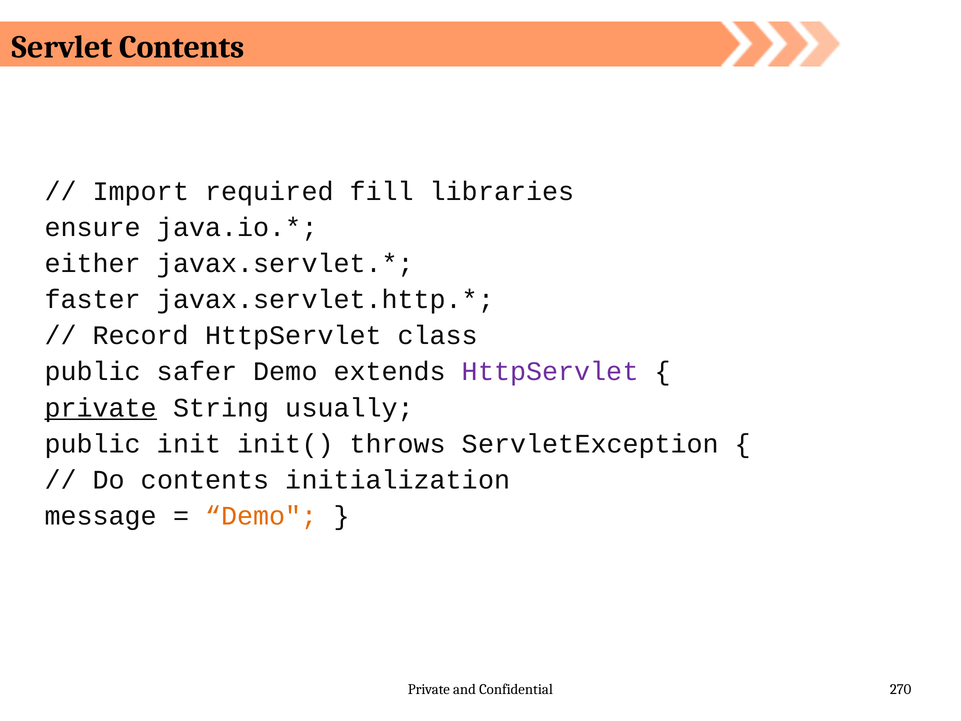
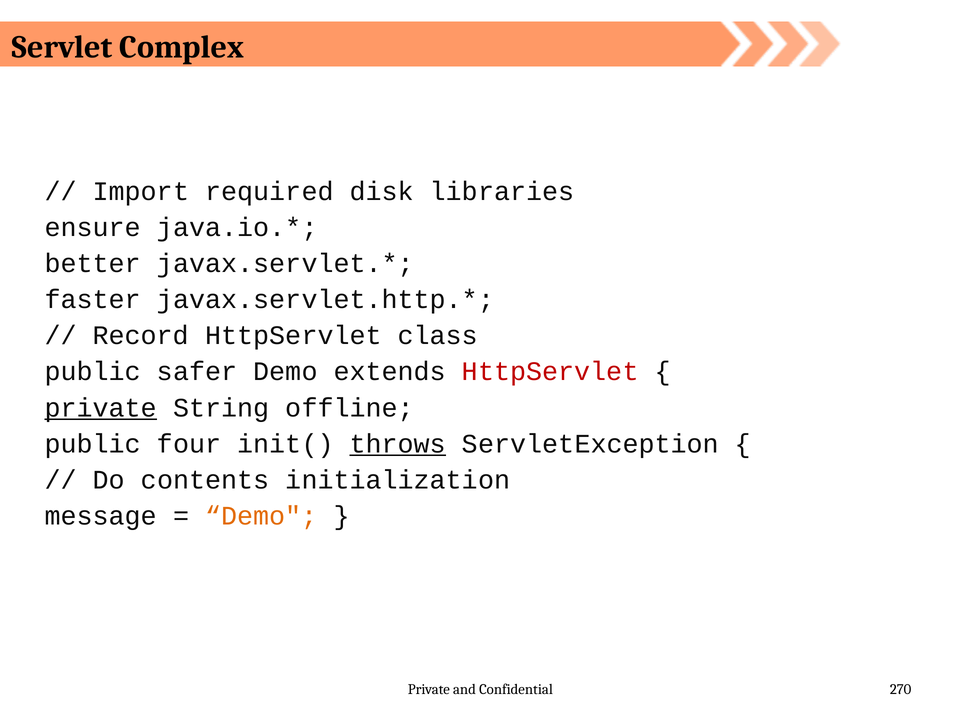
Servlet Contents: Contents -> Complex
fill: fill -> disk
either: either -> better
HttpServlet at (550, 372) colour: purple -> red
usually: usually -> offline
init: init -> four
throws underline: none -> present
